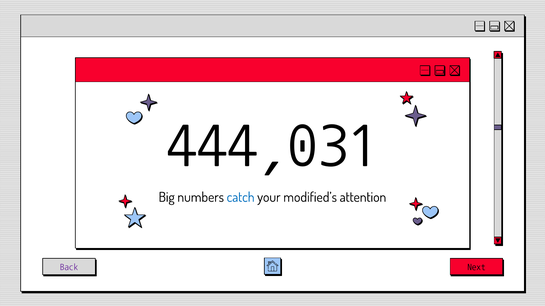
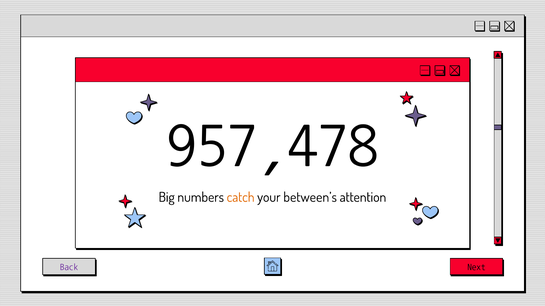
444,031: 444,031 -> 957,478
catch colour: blue -> orange
modified’s: modified’s -> between’s
